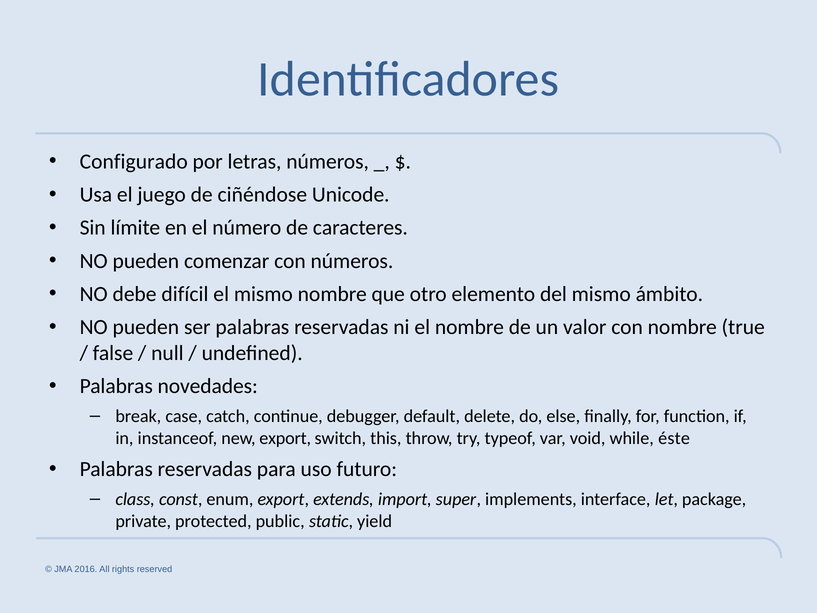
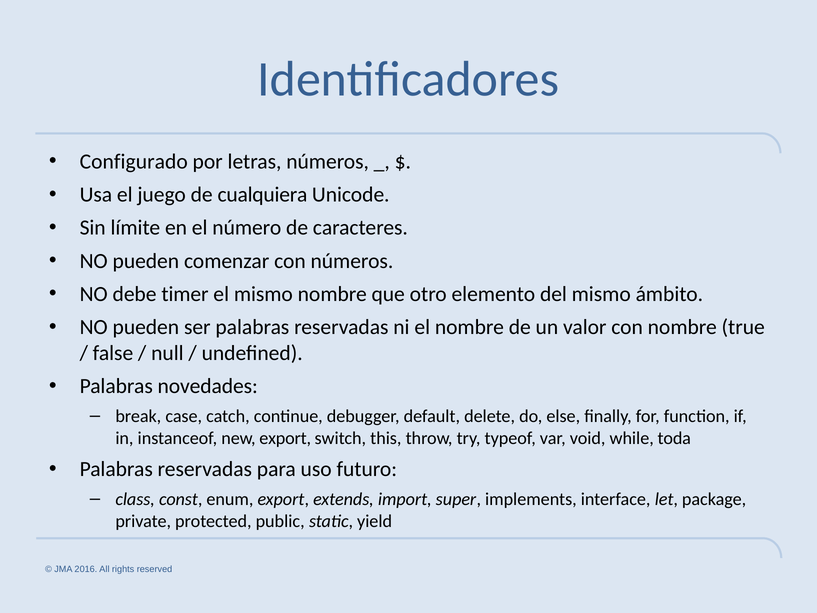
ciñéndose: ciñéndose -> cualquiera
difícil: difícil -> timer
éste: éste -> toda
